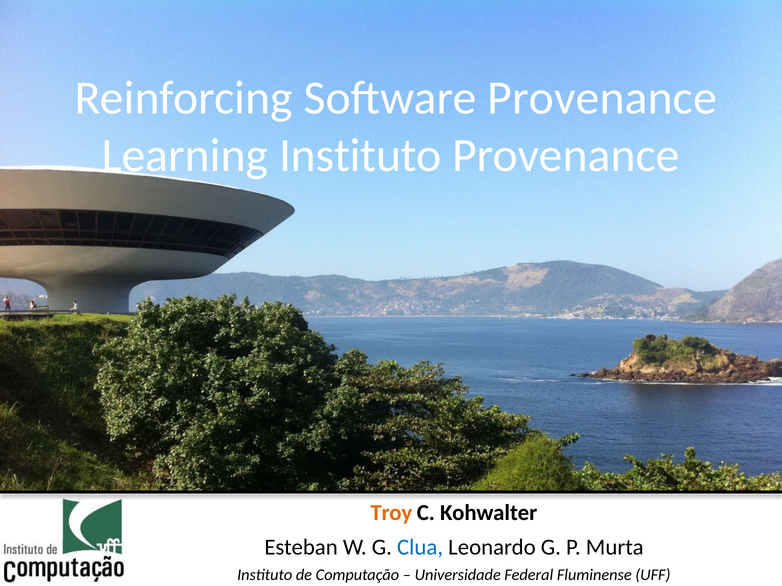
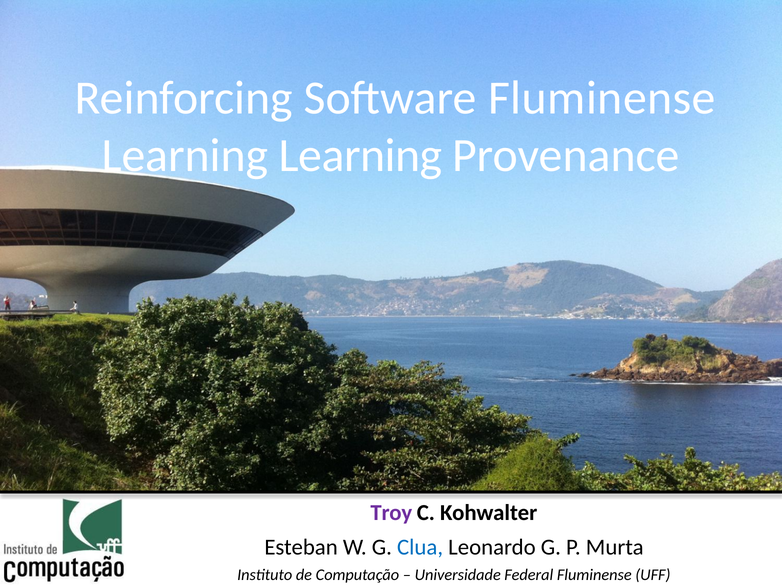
Software Provenance: Provenance -> Fluminense
Learning Instituto: Instituto -> Learning
Troy colour: orange -> purple
